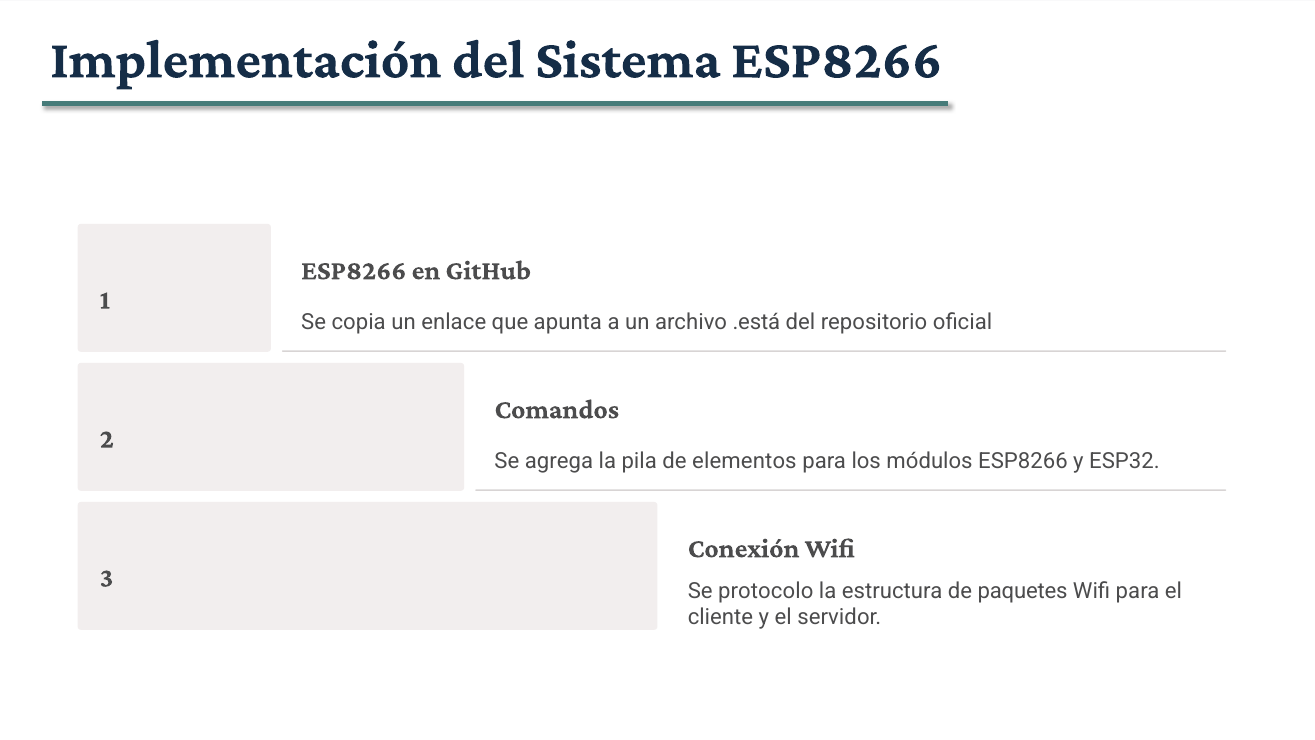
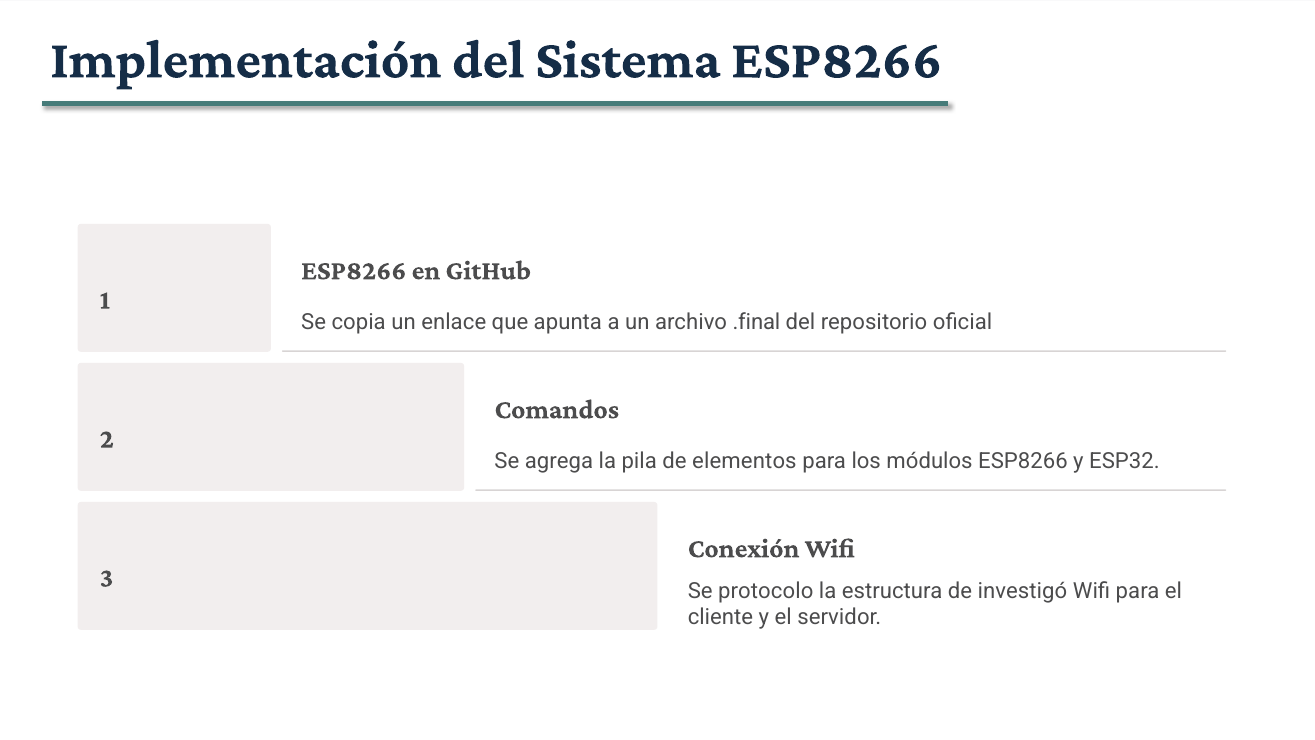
.está: .está -> .final
paquetes: paquetes -> investigó
